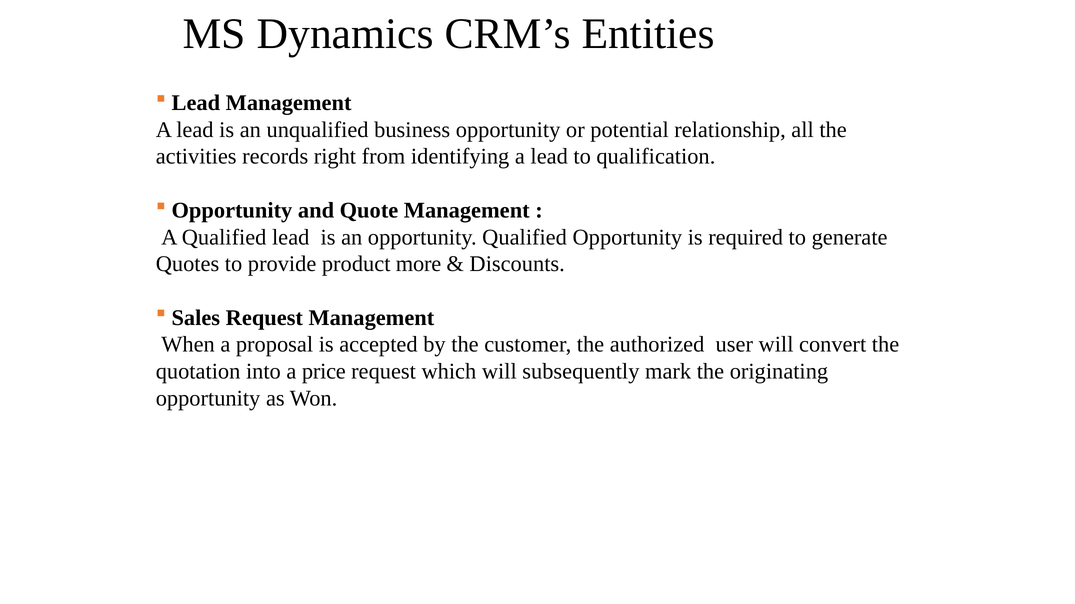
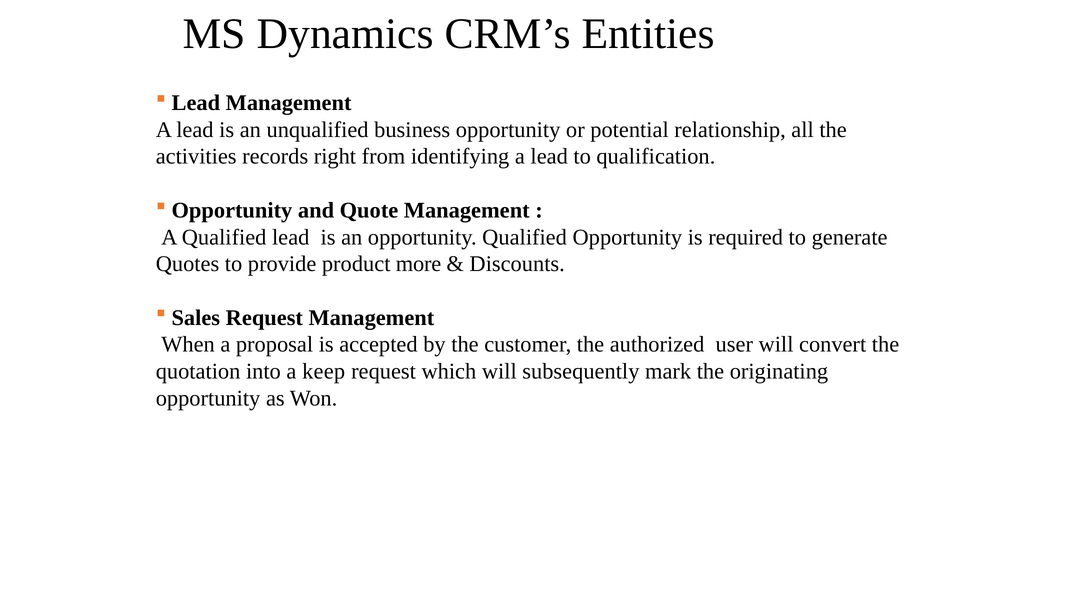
price: price -> keep
